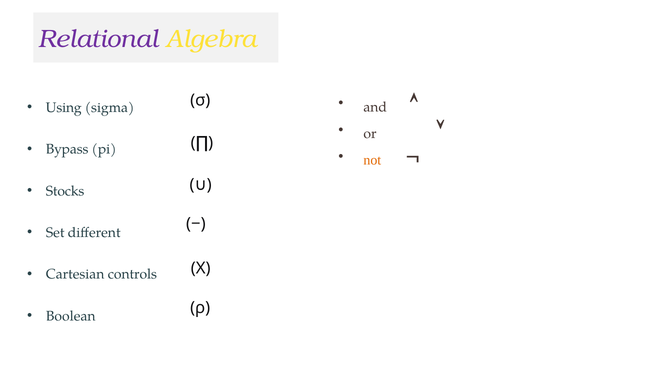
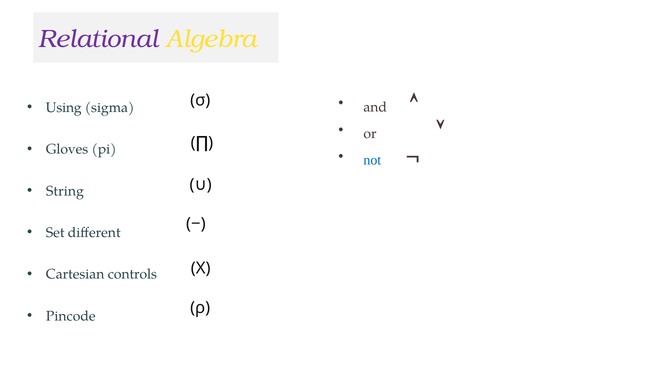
Bypass: Bypass -> Gloves
not colour: orange -> blue
Stocks: Stocks -> String
Boolean: Boolean -> Pincode
